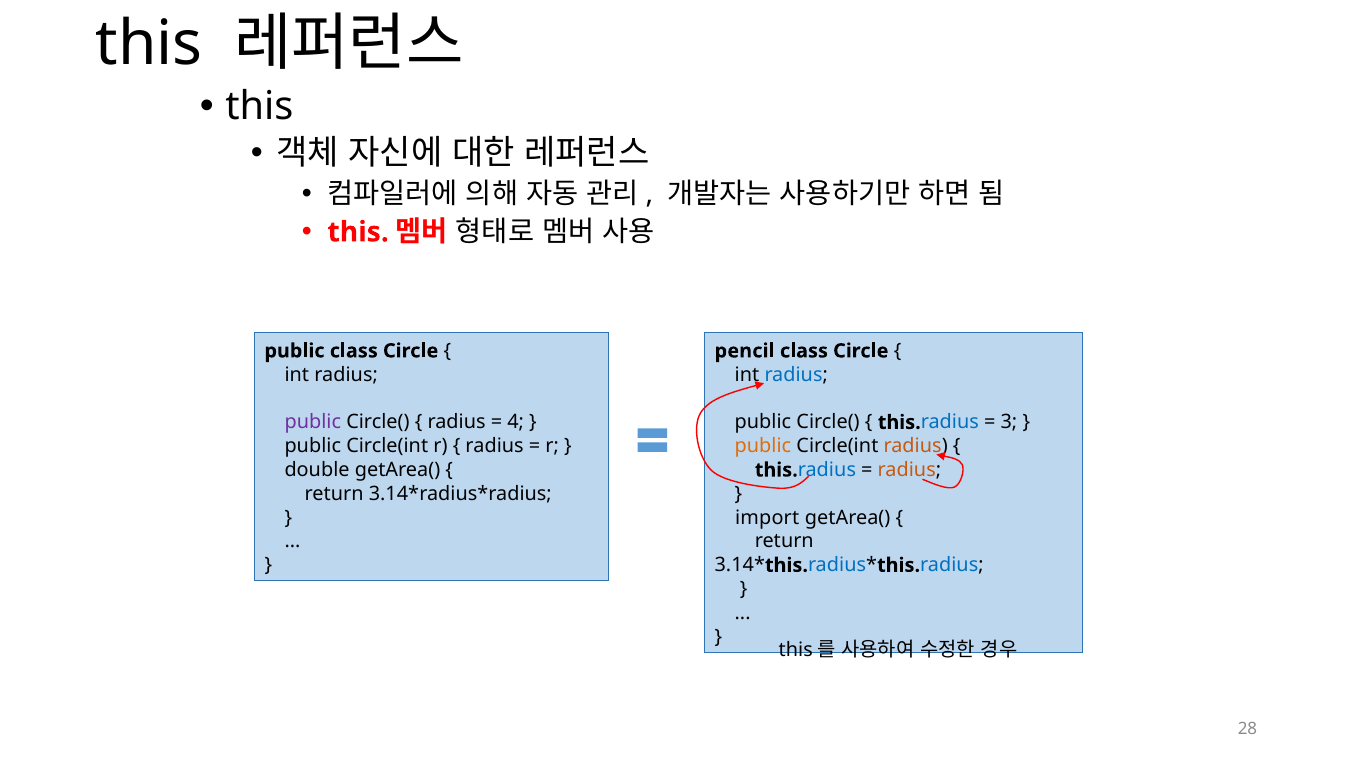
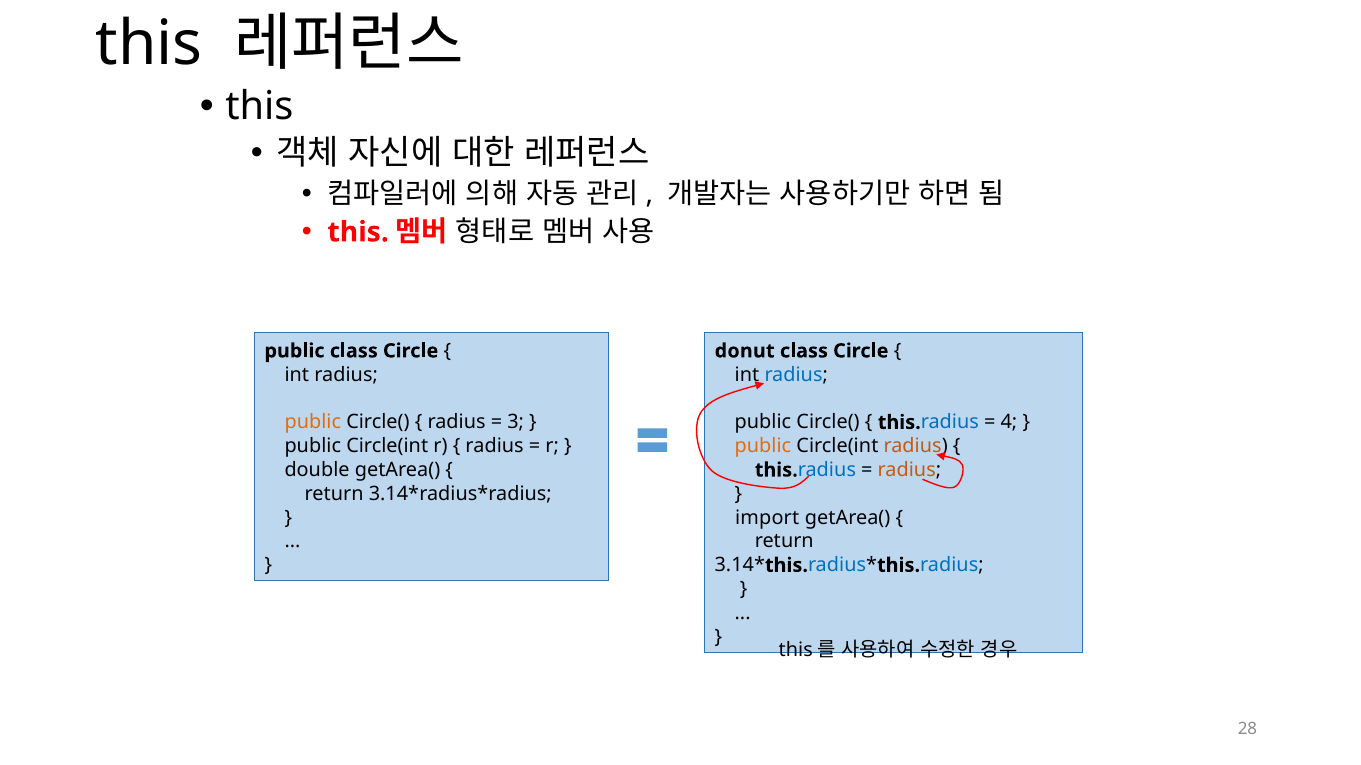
pencil: pencil -> donut
public at (313, 423) colour: purple -> orange
4: 4 -> 3
3: 3 -> 4
